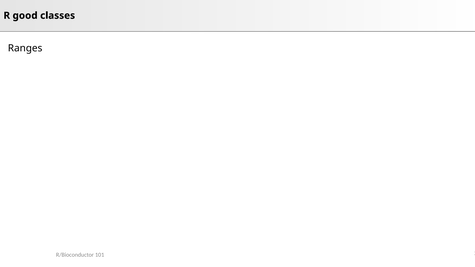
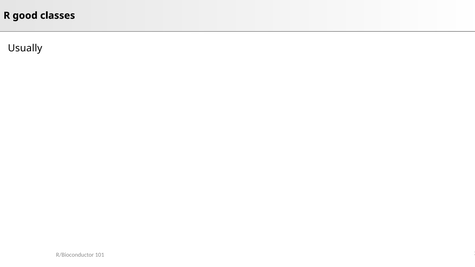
Ranges: Ranges -> Usually
